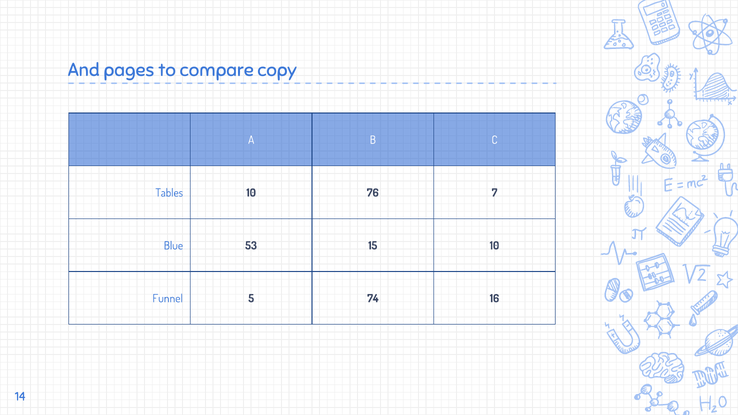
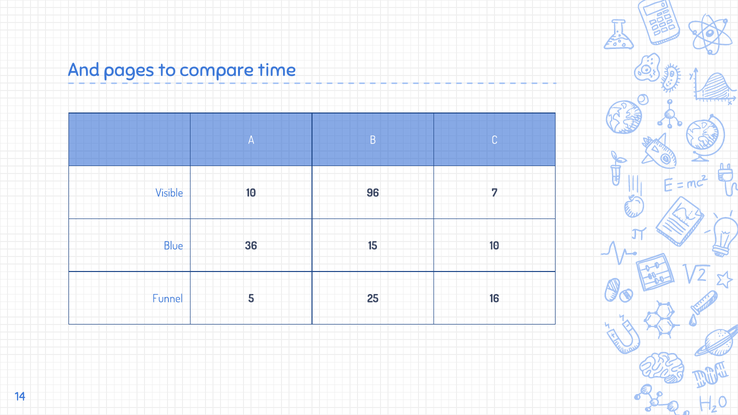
copy: copy -> time
Tables: Tables -> Visible
76: 76 -> 96
53: 53 -> 36
74: 74 -> 25
